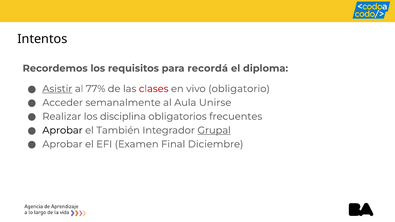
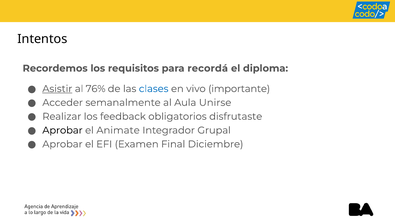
77%: 77% -> 76%
clases colour: red -> blue
obligatorio: obligatorio -> importante
disciplina: disciplina -> feedback
frecuentes: frecuentes -> disfrutaste
También: También -> Animate
Grupal underline: present -> none
